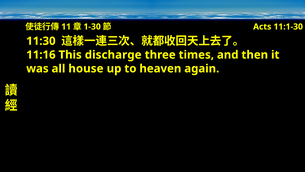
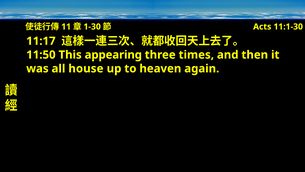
11:30: 11:30 -> 11:17
11:16: 11:16 -> 11:50
discharge: discharge -> appearing
